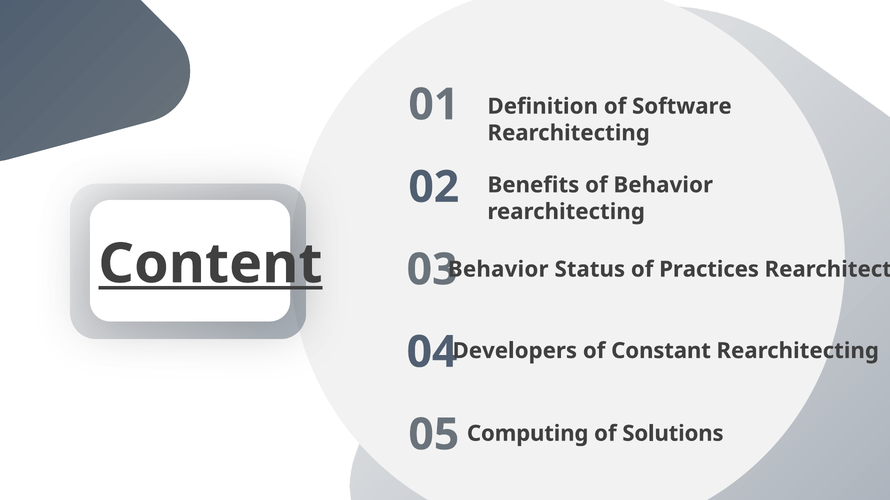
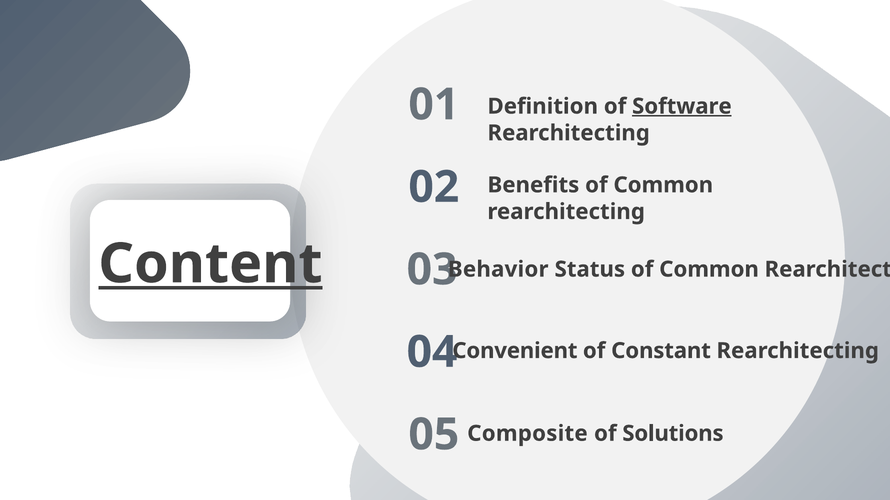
Software underline: none -> present
Benefits of Behavior: Behavior -> Common
Status of Practices: Practices -> Common
Developers: Developers -> Convenient
Computing: Computing -> Composite
